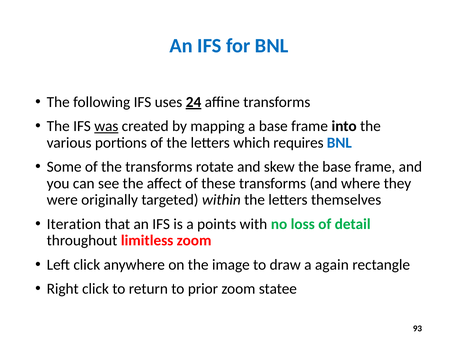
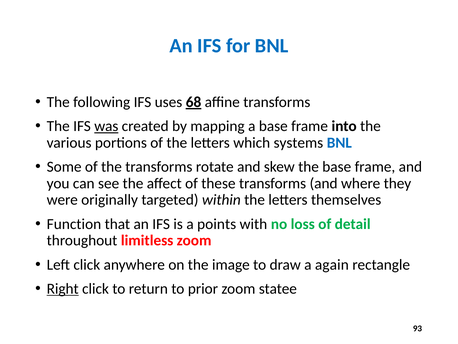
24: 24 -> 68
requires: requires -> systems
Iteration: Iteration -> Function
Right underline: none -> present
